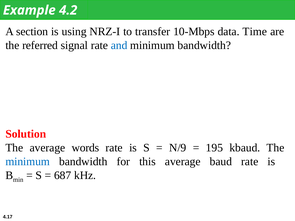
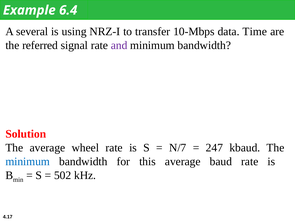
4.2: 4.2 -> 6.4
section: section -> several
and colour: blue -> purple
words: words -> wheel
N/9: N/9 -> N/7
195: 195 -> 247
687: 687 -> 502
